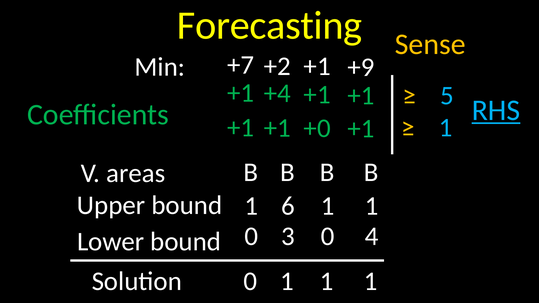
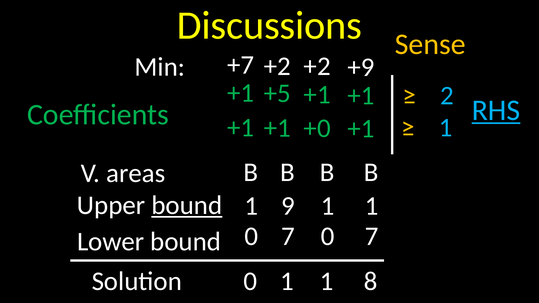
Forecasting: Forecasting -> Discussions
+2 +1: +1 -> +2
+4: +4 -> +5
5: 5 -> 2
bound at (187, 206) underline: none -> present
6: 6 -> 9
3 at (288, 236): 3 -> 7
4 at (372, 236): 4 -> 7
1 1 1: 1 -> 8
